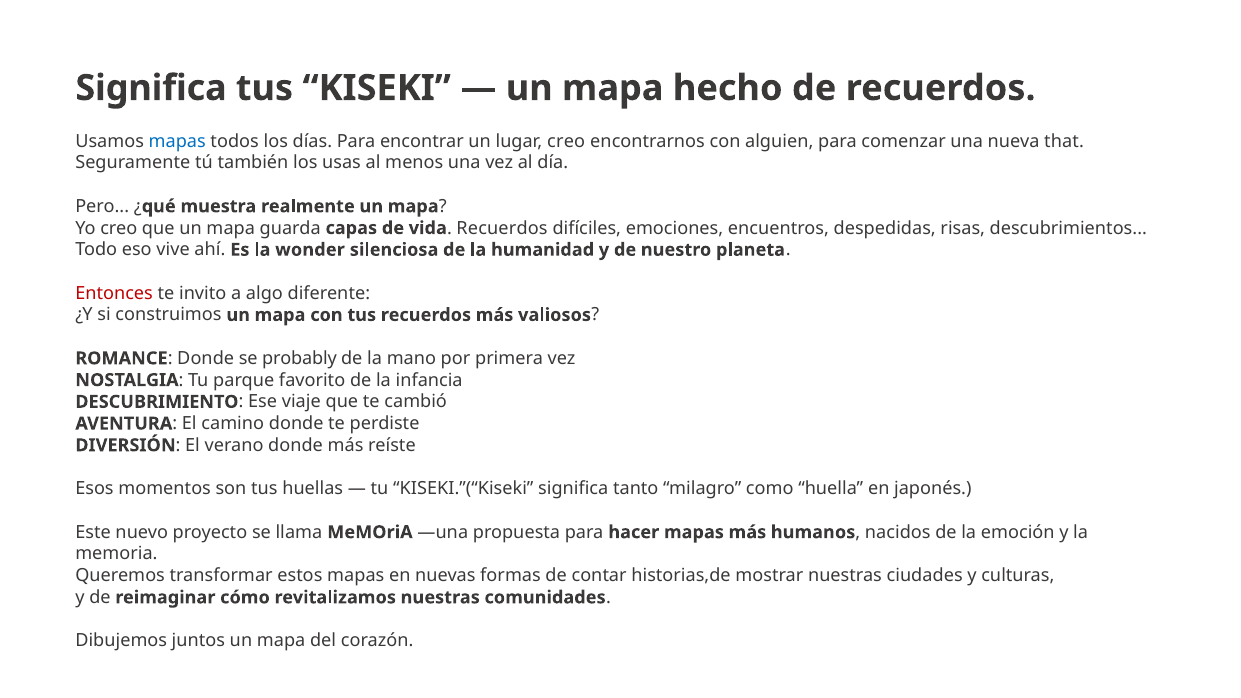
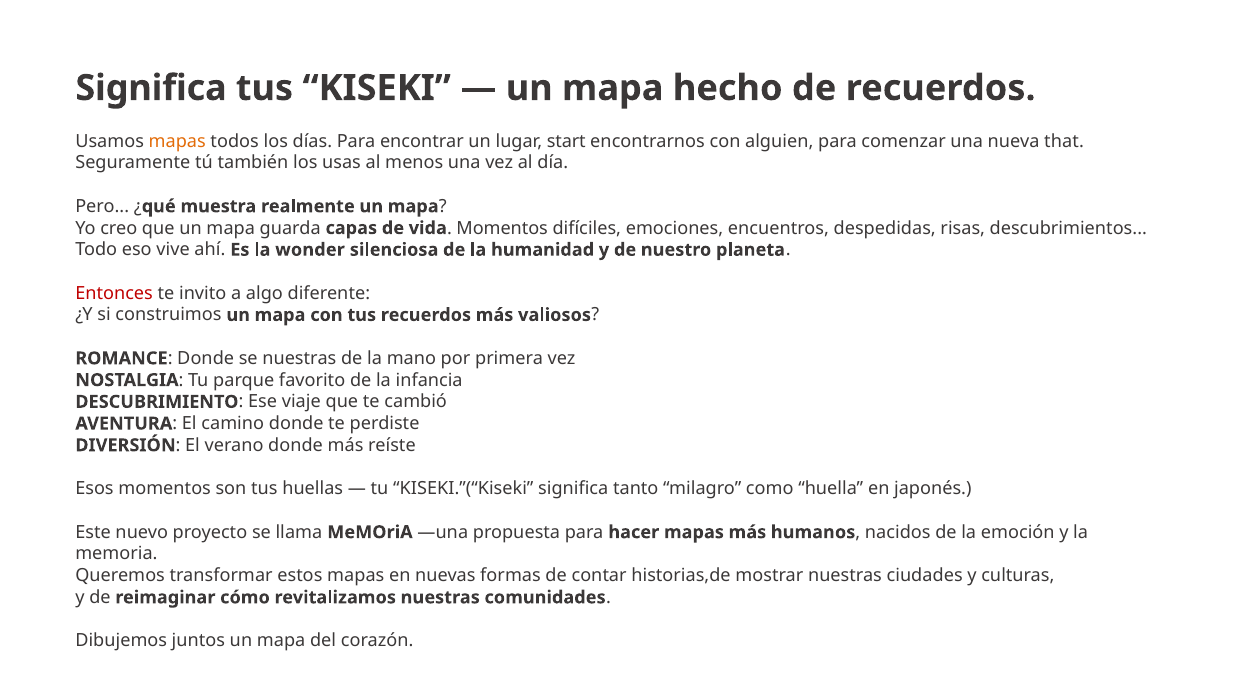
mapas at (177, 141) colour: blue -> orange
lugar creo: creo -> start
vida Recuerdos: Recuerdos -> Momentos
se probably: probably -> nuestras
